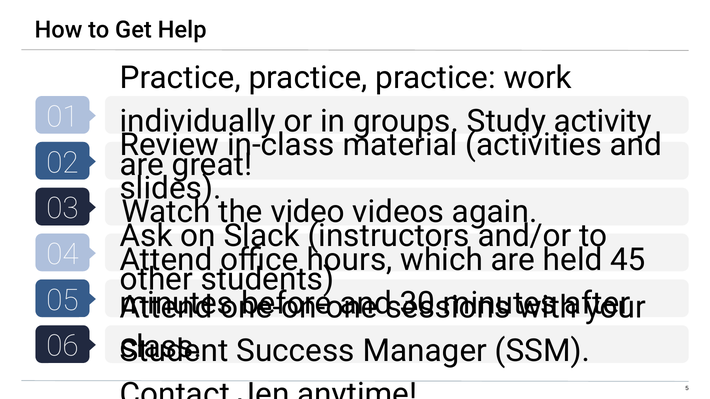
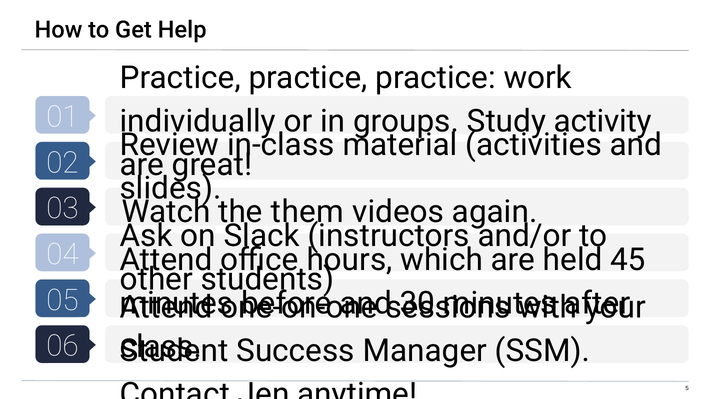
video: video -> them
